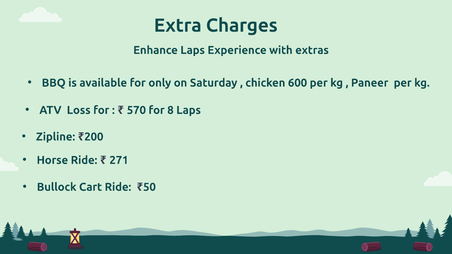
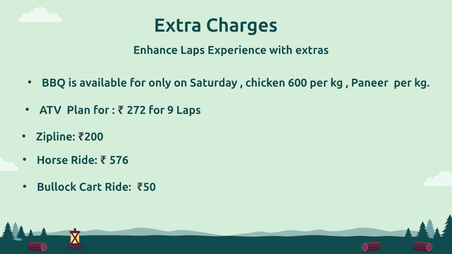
Loss: Loss -> Plan
570: 570 -> 272
8: 8 -> 9
271: 271 -> 576
